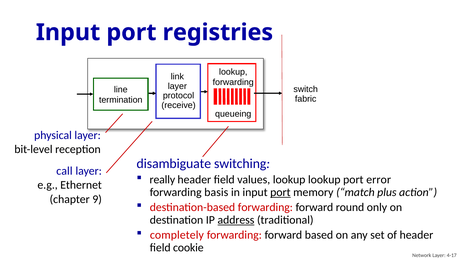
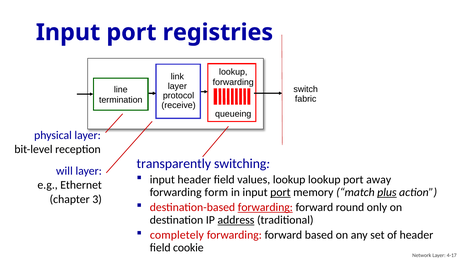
disambiguate: disambiguate -> transparently
call: call -> will
really at (162, 179): really -> input
error: error -> away
basis: basis -> form
plus underline: none -> present
9: 9 -> 3
forwarding at (265, 207) underline: none -> present
